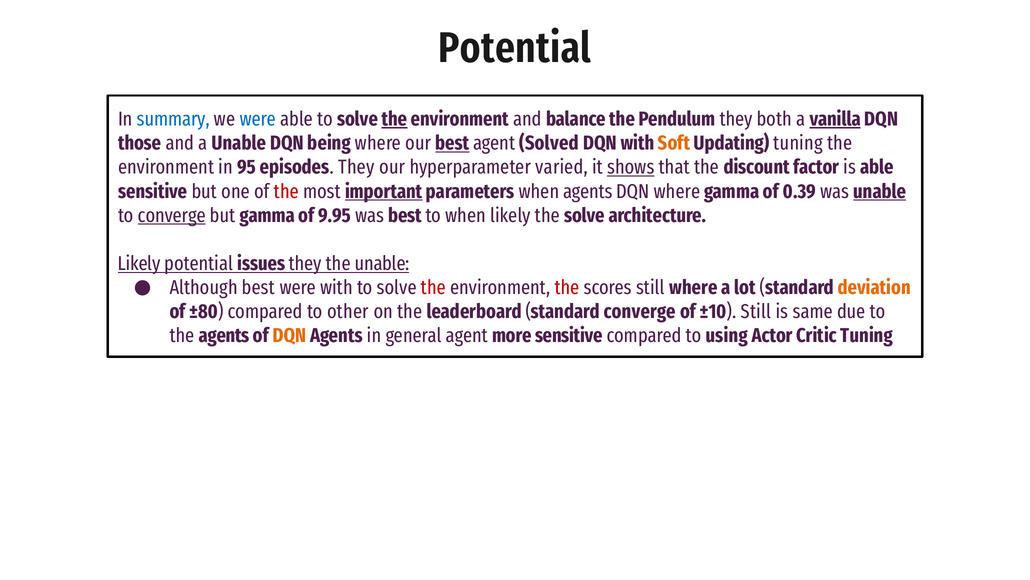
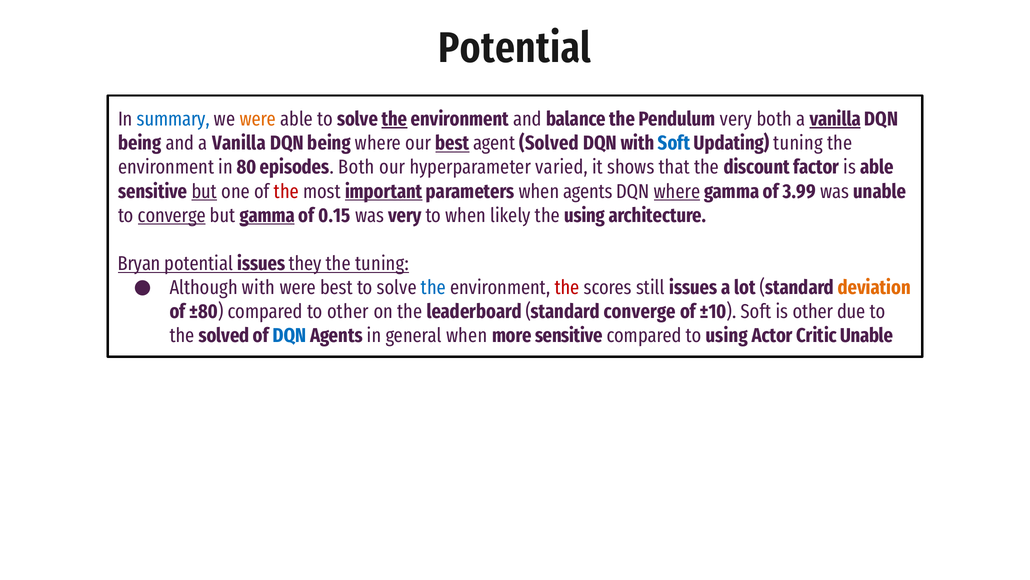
were at (258, 119) colour: blue -> orange
Pendulum they: they -> very
those at (140, 143): those -> being
and a Unable: Unable -> Vanilla
Soft at (674, 143) colour: orange -> blue
95: 95 -> 80
episodes They: They -> Both
shows underline: present -> none
but at (204, 191) underline: none -> present
where at (677, 191) underline: none -> present
0.39: 0.39 -> 3.99
unable at (880, 191) underline: present -> none
gamma at (267, 215) underline: none -> present
9.95: 9.95 -> 0.15
was best: best -> very
the solve: solve -> using
Likely at (139, 263): Likely -> Bryan
the unable: unable -> tuning
Although best: best -> with
were with: with -> best
the at (433, 287) colour: red -> blue
still where: where -> issues
±10 Still: Still -> Soft
is same: same -> other
the agents: agents -> solved
DQN at (289, 336) colour: orange -> blue
general agent: agent -> when
Critic Tuning: Tuning -> Unable
